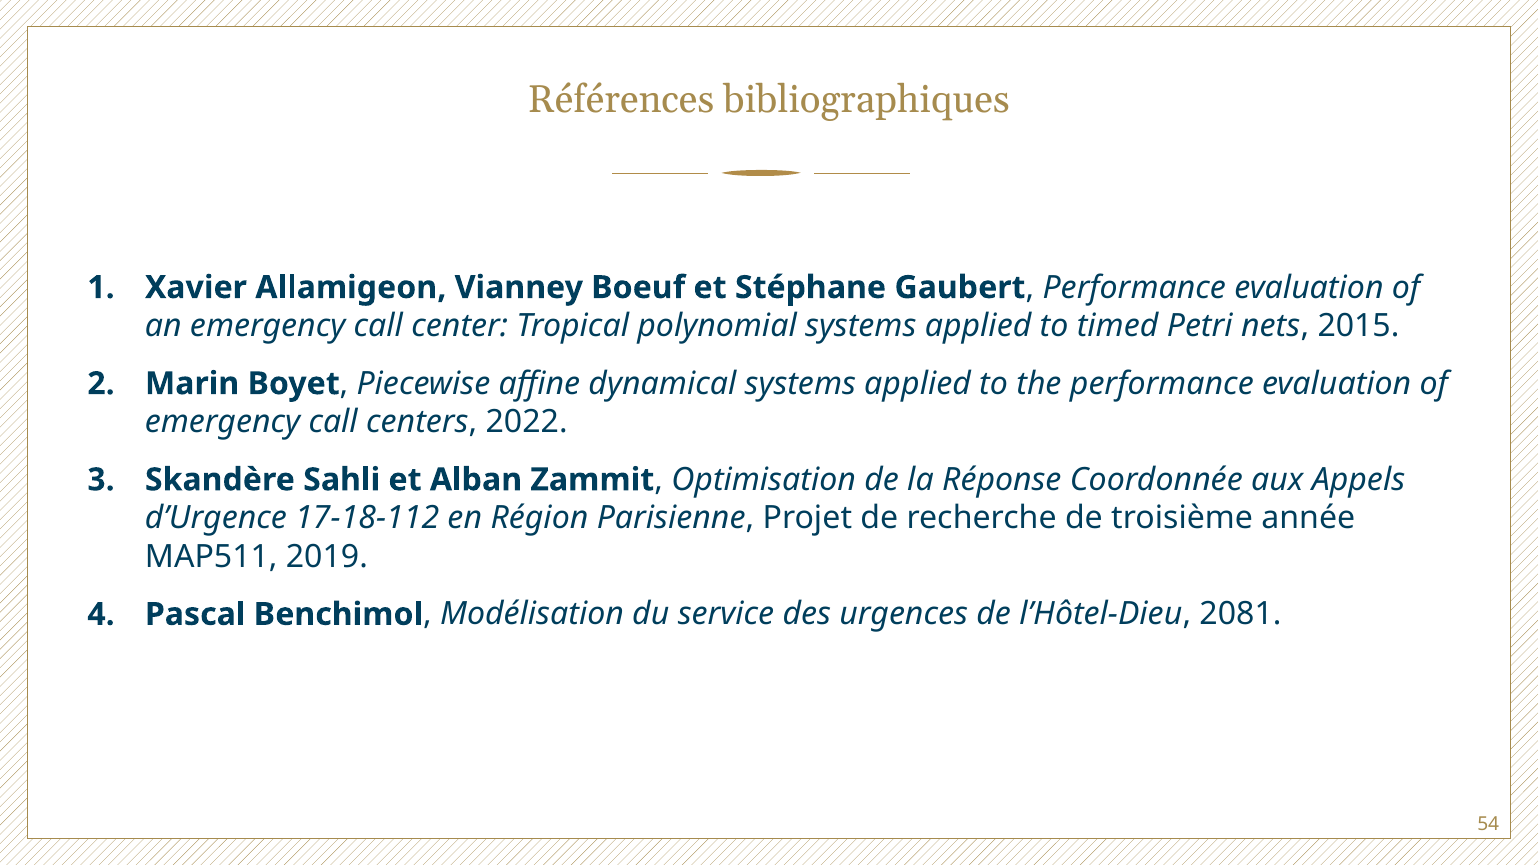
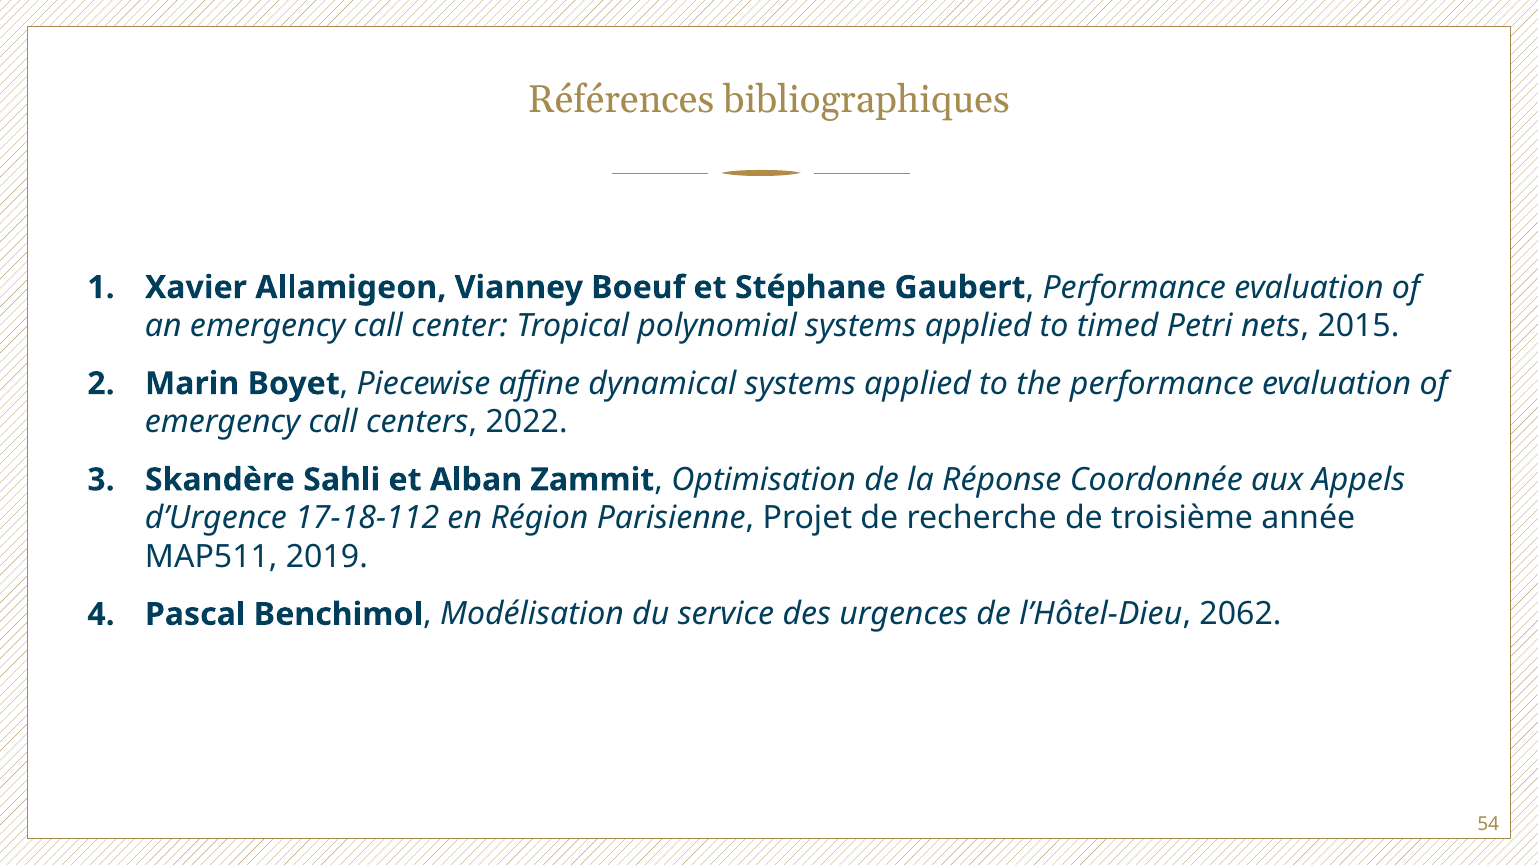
2081: 2081 -> 2062
